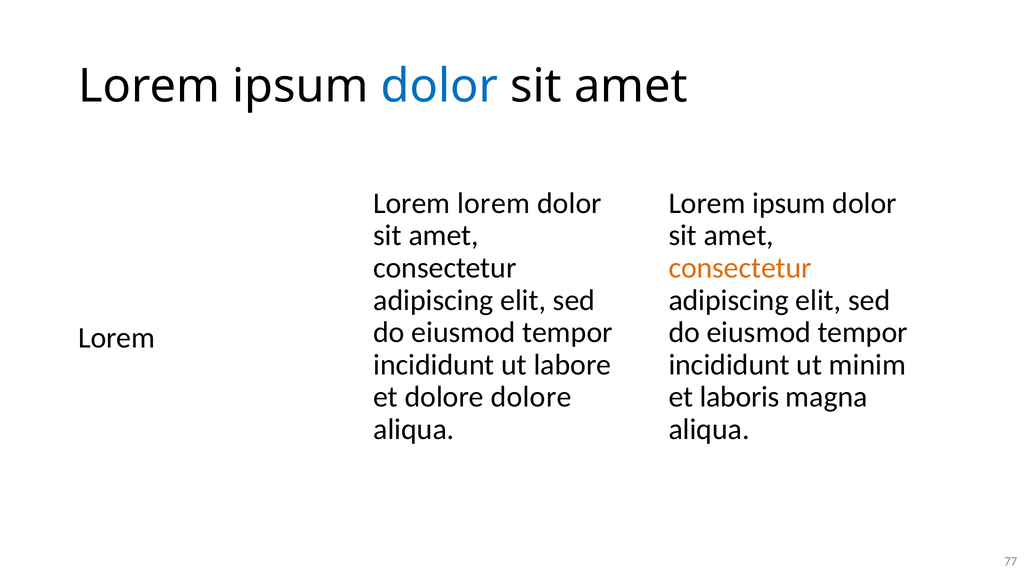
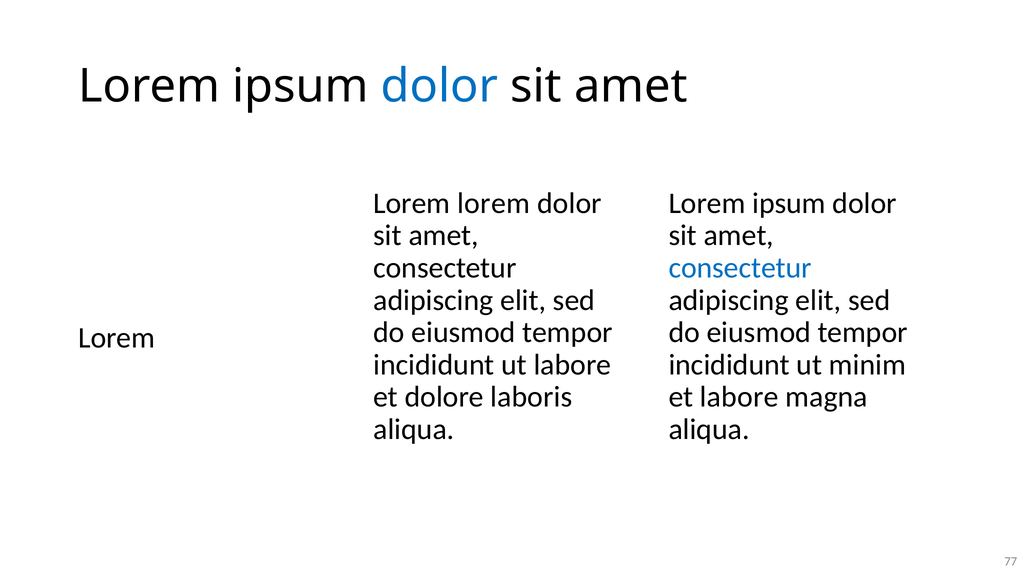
consectetur at (740, 268) colour: orange -> blue
dolore dolore: dolore -> laboris
et laboris: laboris -> labore
